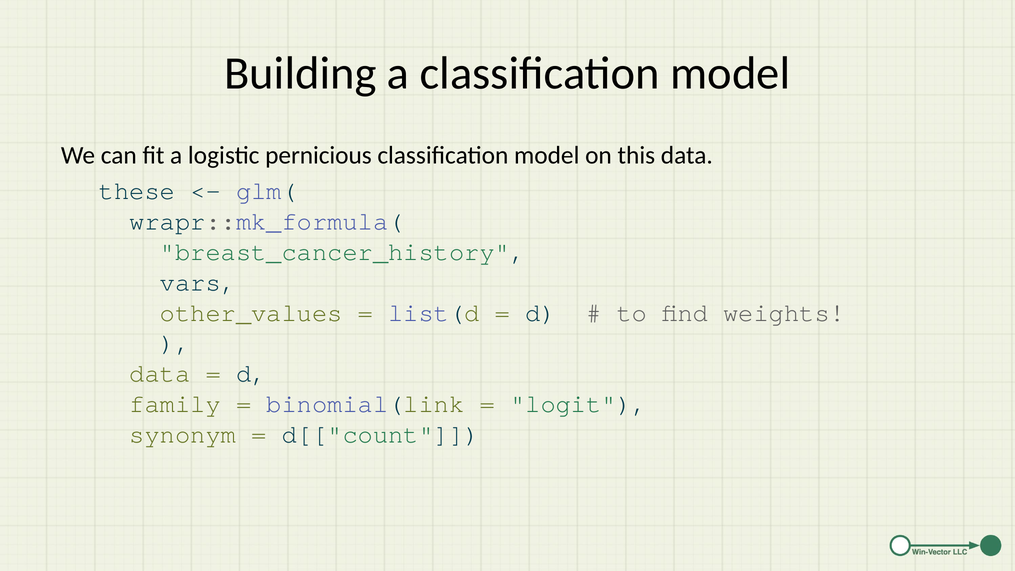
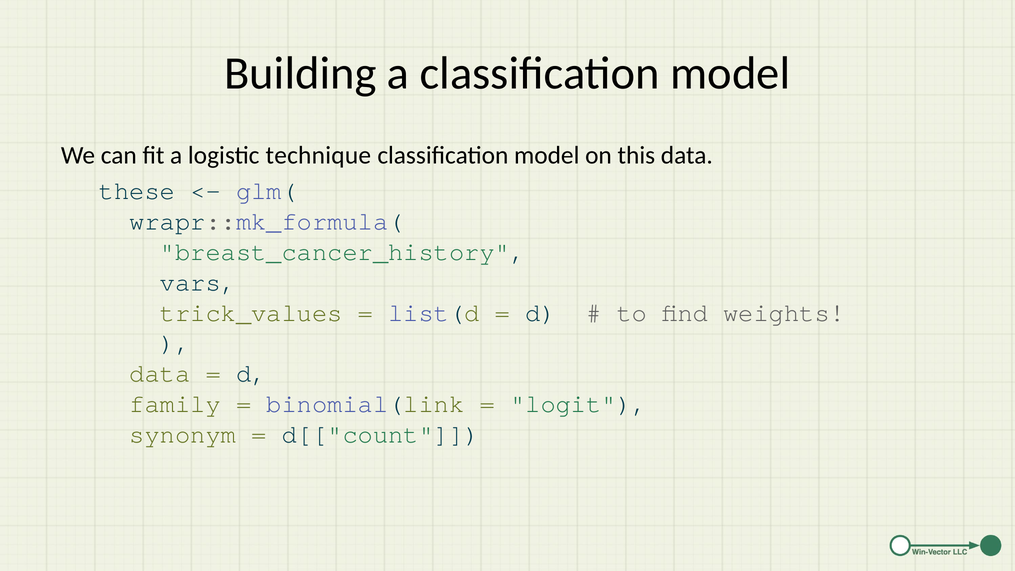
pernicious: pernicious -> technique
other_values: other_values -> trick_values
